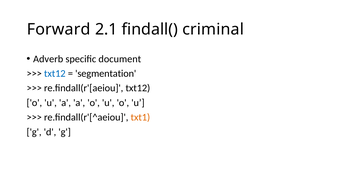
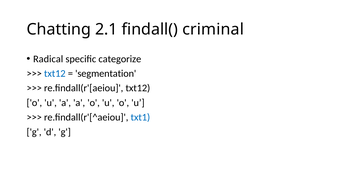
Forward: Forward -> Chatting
Adverb: Adverb -> Radical
document: document -> categorize
txt1 colour: orange -> blue
